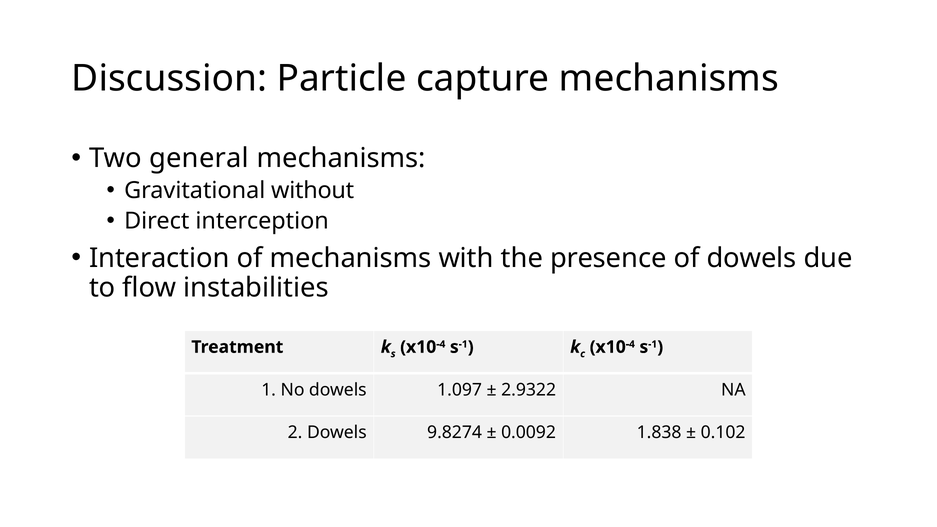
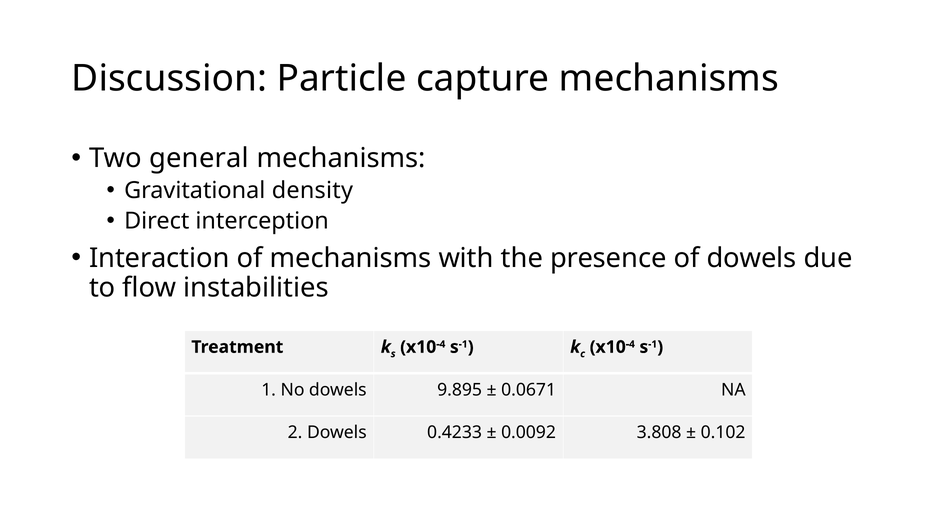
without: without -> density
1.097: 1.097 -> 9.895
2.9322: 2.9322 -> 0.0671
9.8274: 9.8274 -> 0.4233
1.838: 1.838 -> 3.808
